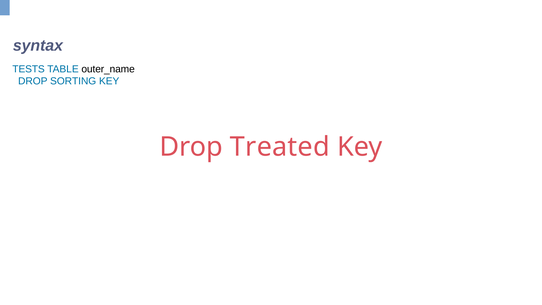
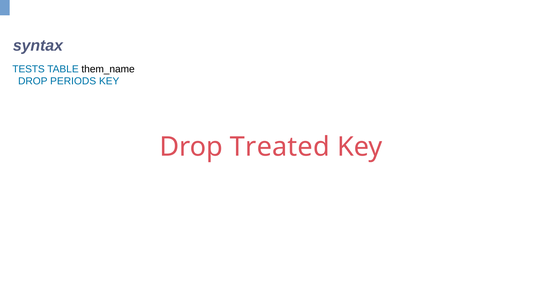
outer_name: outer_name -> them_name
SORTING: SORTING -> PERIODS
